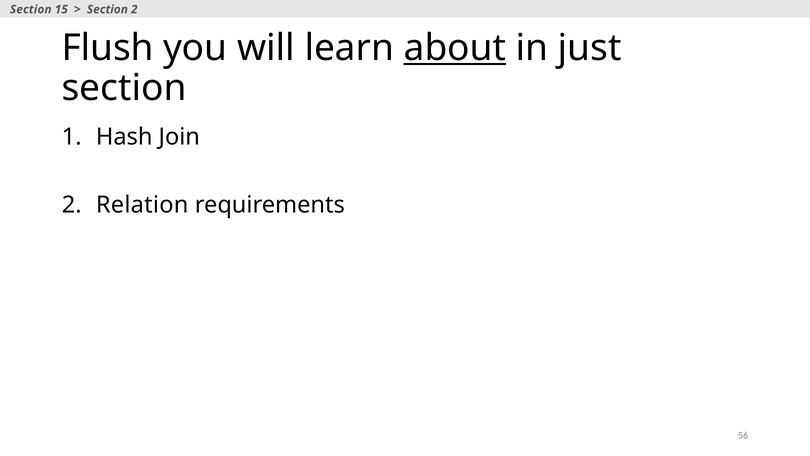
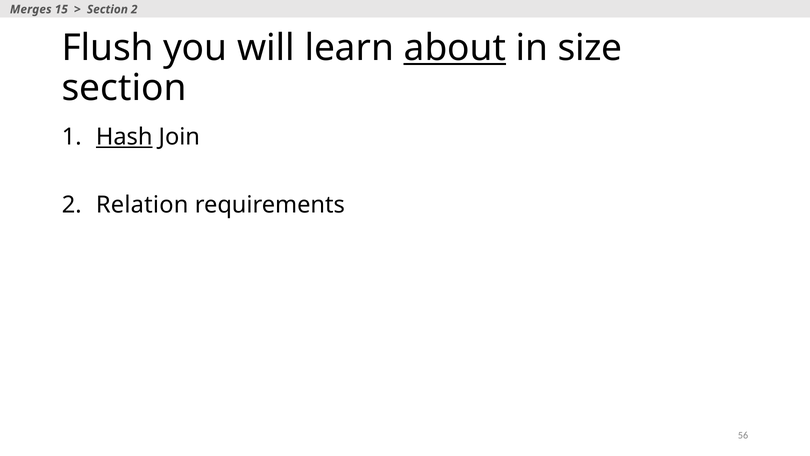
Section at (31, 9): Section -> Merges
just: just -> size
Hash underline: none -> present
